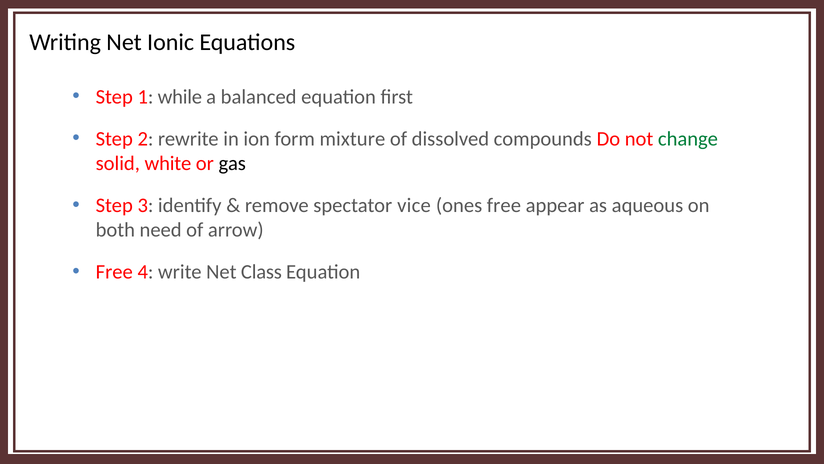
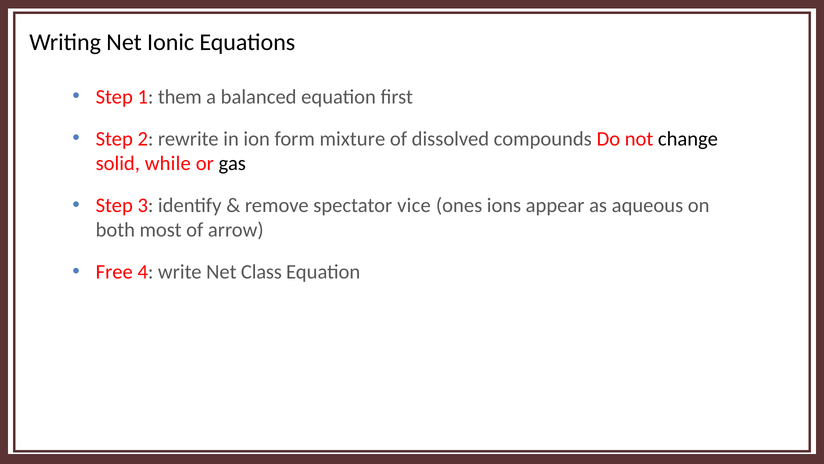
while: while -> them
change colour: green -> black
white: white -> while
ones free: free -> ions
need: need -> most
